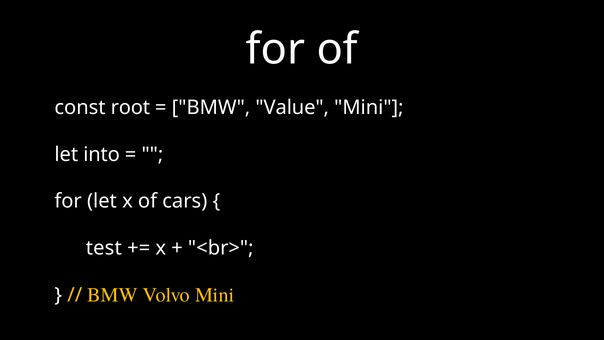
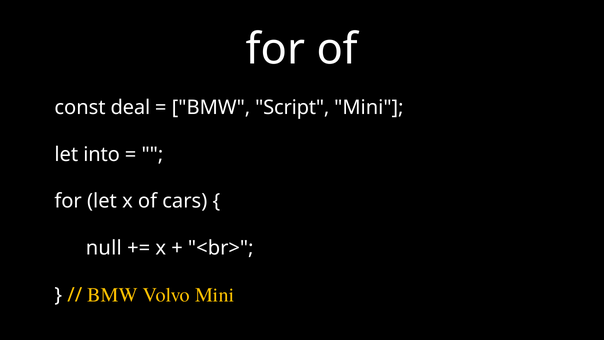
root: root -> deal
Value: Value -> Script
test: test -> null
